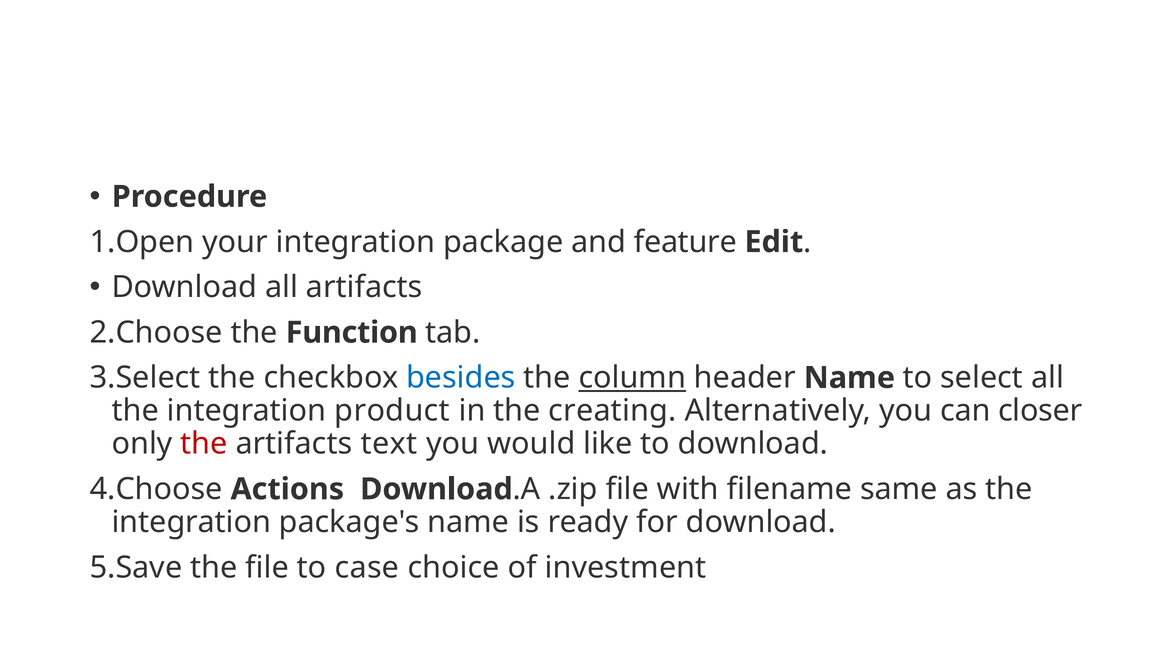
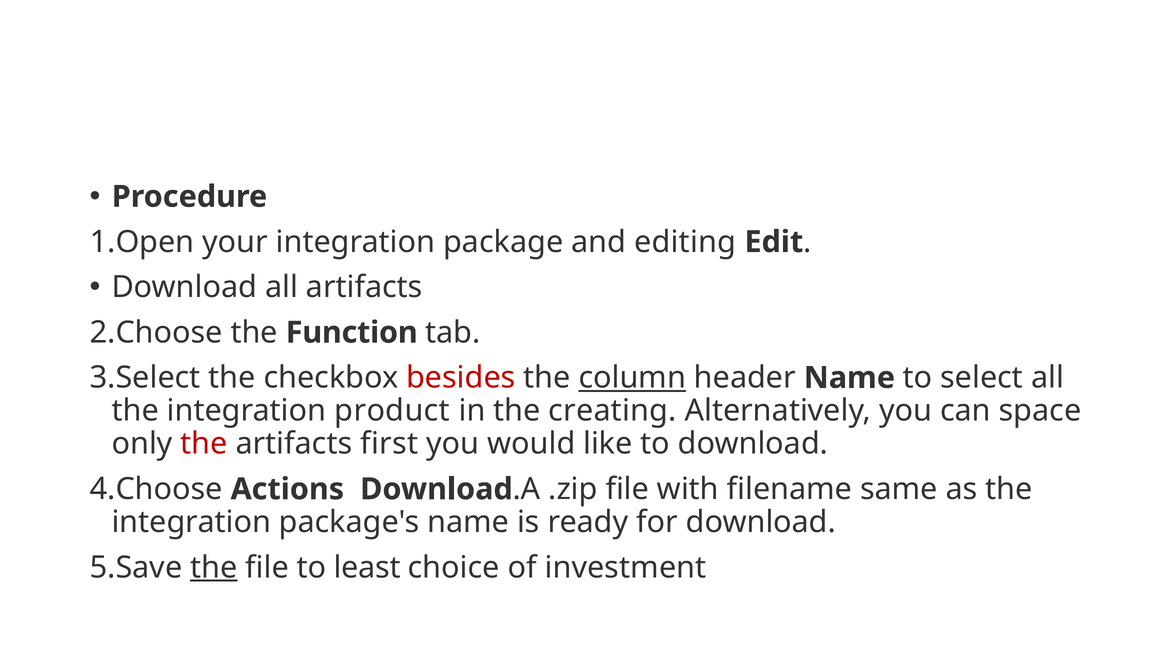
feature: feature -> editing
besides colour: blue -> red
closer: closer -> space
text: text -> first
the at (214, 568) underline: none -> present
case: case -> least
